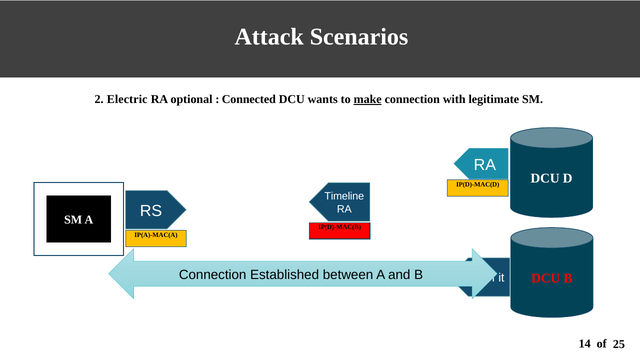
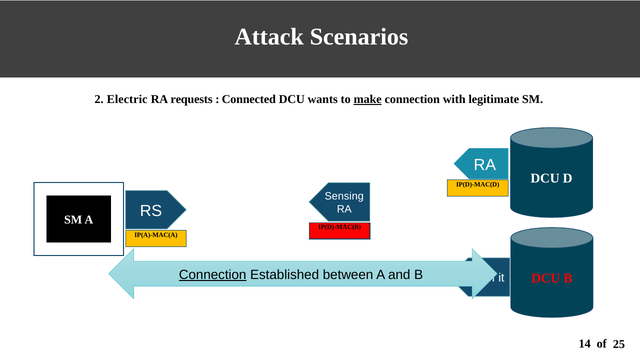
optional: optional -> requests
Timeline: Timeline -> Sensing
Connection at (213, 275) underline: none -> present
